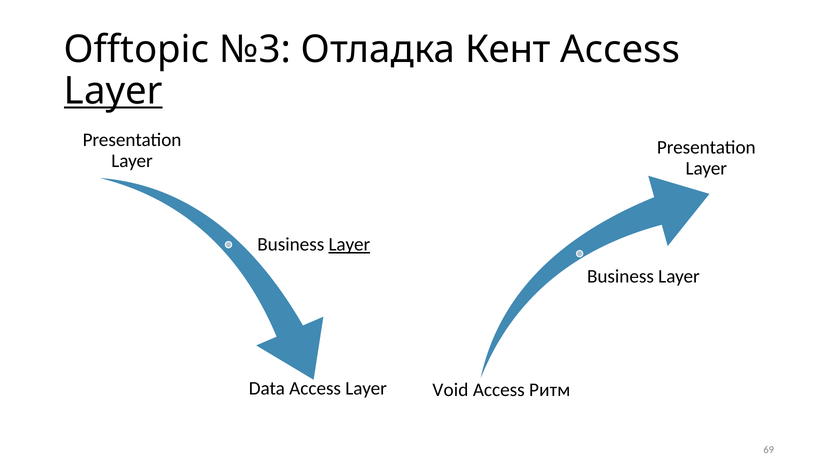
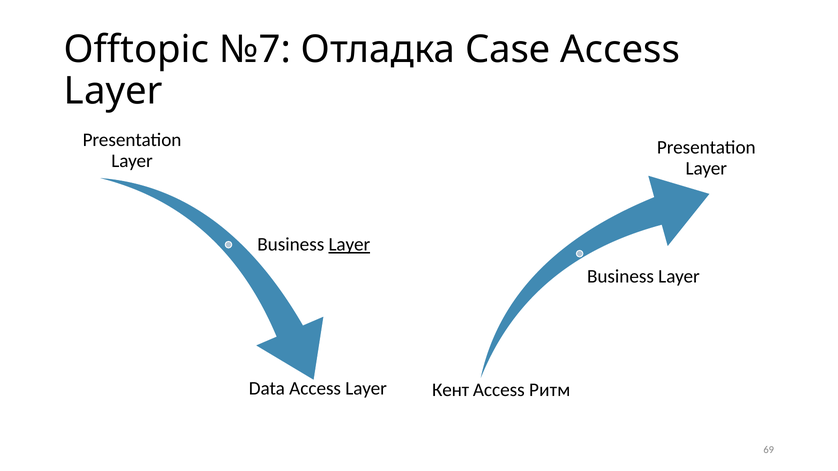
№3: №3 -> №7
Кент: Кент -> Case
Layer at (113, 91) underline: present -> none
Void: Void -> Кент
